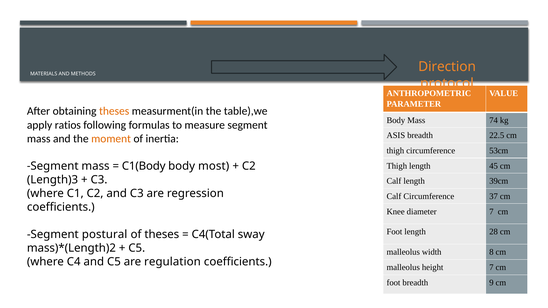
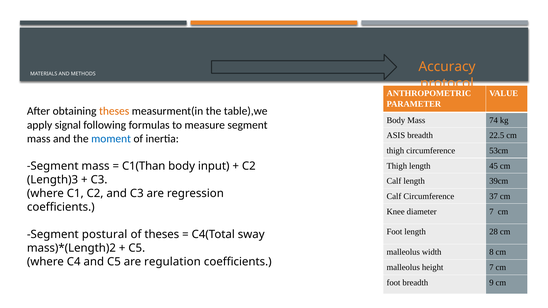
Direction: Direction -> Accuracy
ratios: ratios -> signal
moment colour: orange -> blue
C1(Body: C1(Body -> C1(Than
most: most -> input
